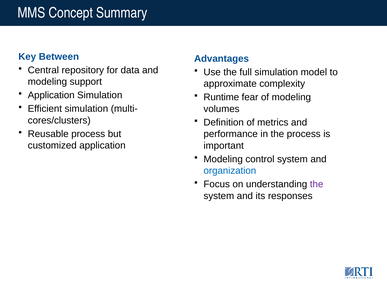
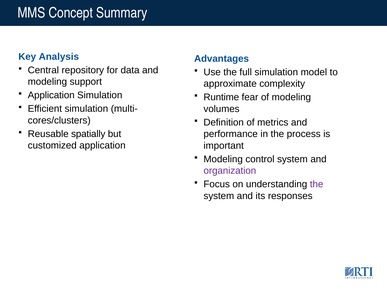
Between: Between -> Analysis
Reusable process: process -> spatially
organization colour: blue -> purple
